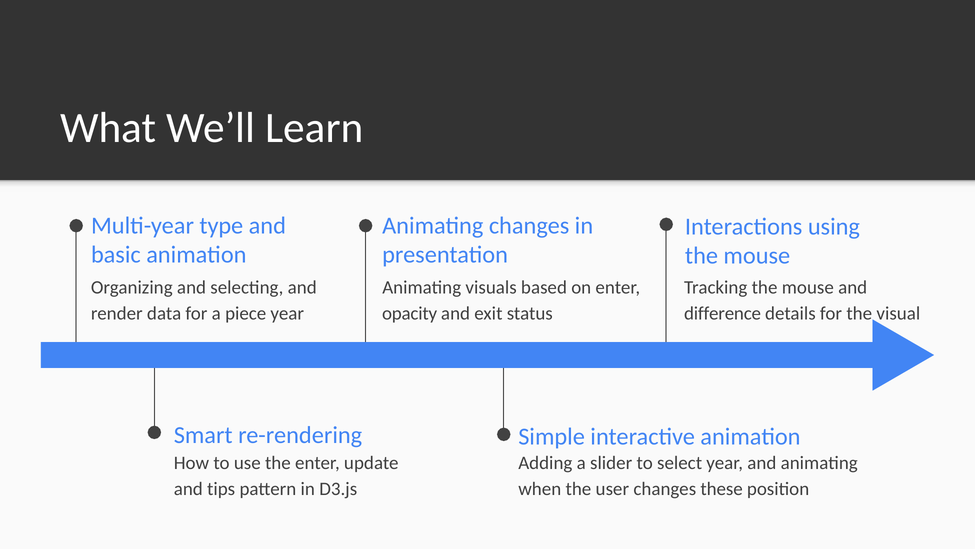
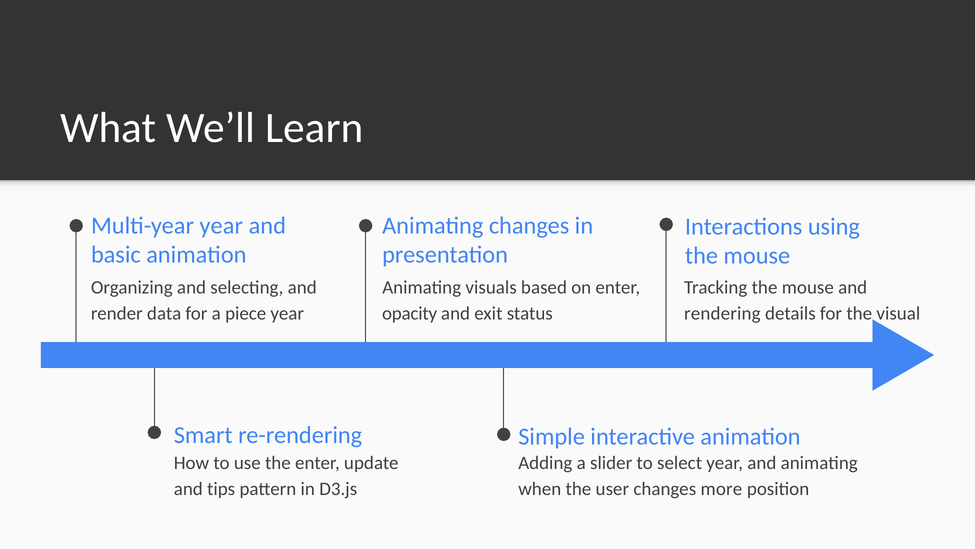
Multi-year type: type -> year
difference: difference -> rendering
these: these -> more
